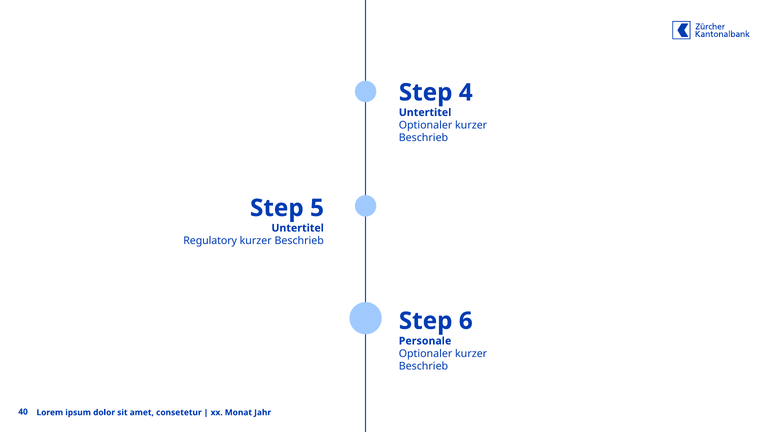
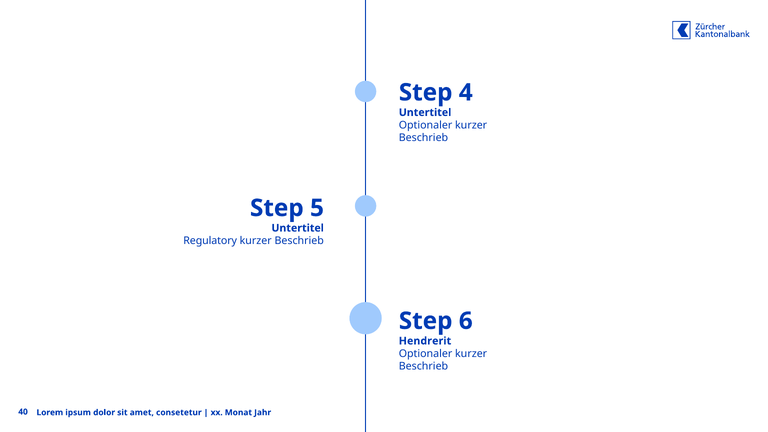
Personale: Personale -> Hendrerit
